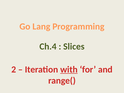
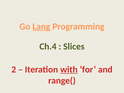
Lang underline: none -> present
